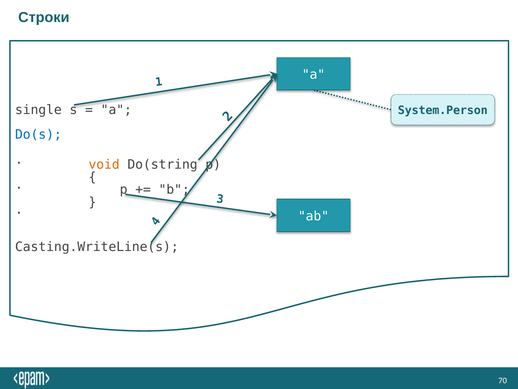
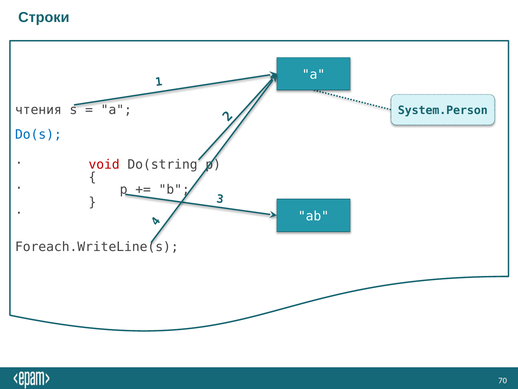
single: single -> чтения
void colour: orange -> red
Casting.WriteLine(s: Casting.WriteLine(s -> Foreach.WriteLine(s
